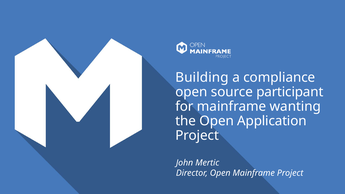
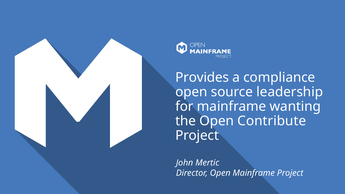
Building: Building -> Provides
participant: participant -> leadership
Application: Application -> Contribute
